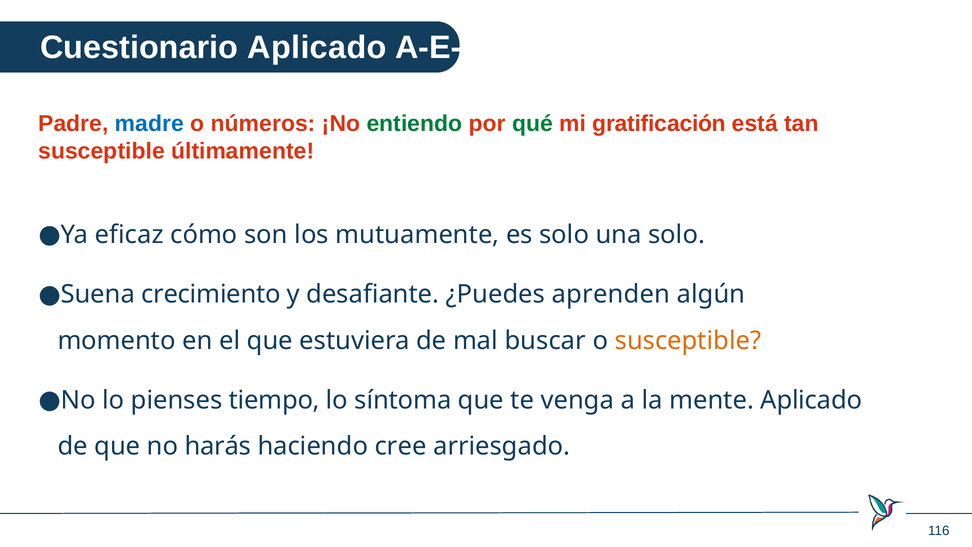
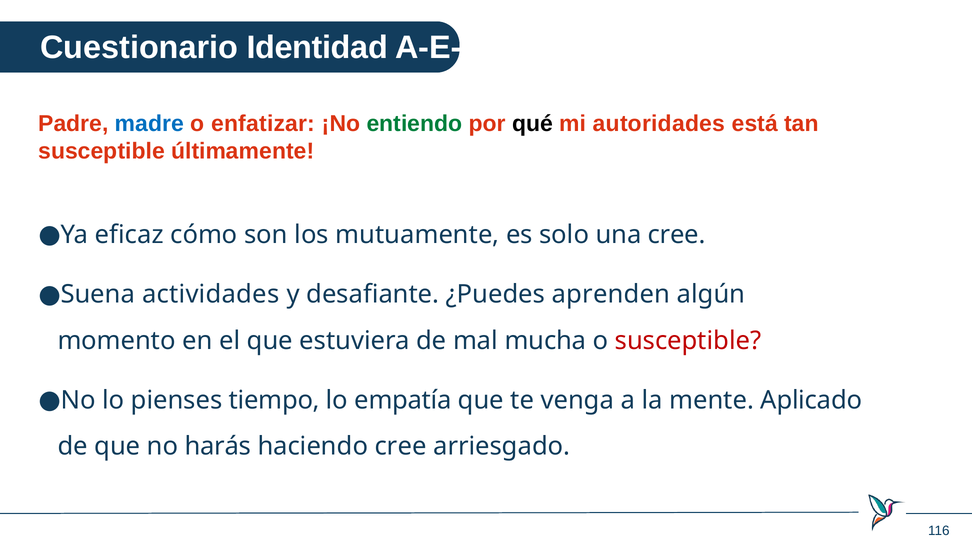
Cuestionario Aplicado: Aplicado -> Identidad
números: números -> enfatizar
qué colour: green -> black
gratificación: gratificación -> autoridades
una solo: solo -> cree
crecimiento: crecimiento -> actividades
buscar: buscar -> mucha
susceptible at (688, 340) colour: orange -> red
síntoma: síntoma -> empatía
